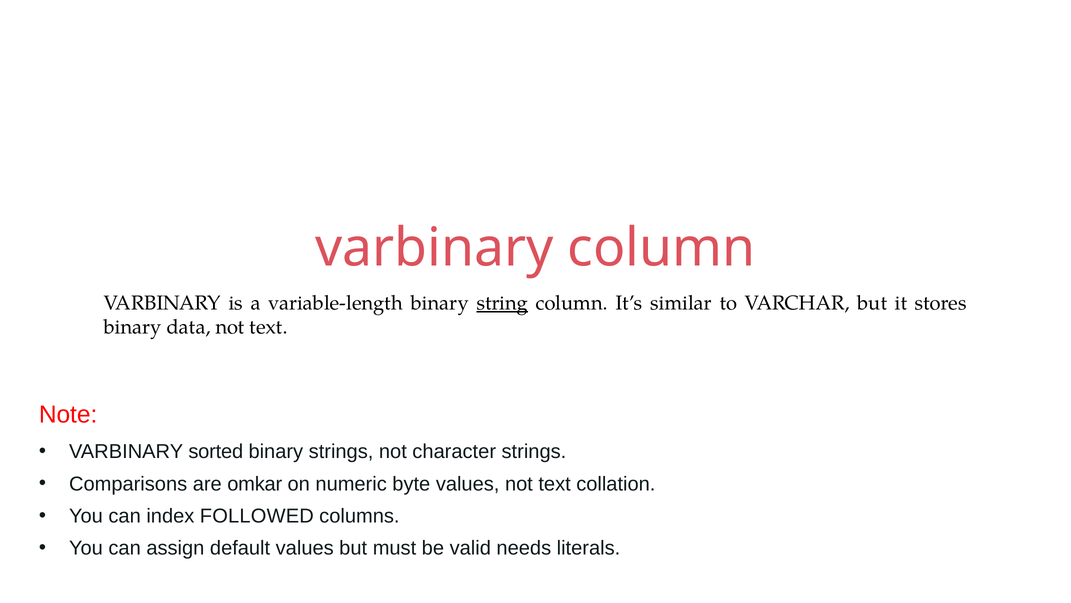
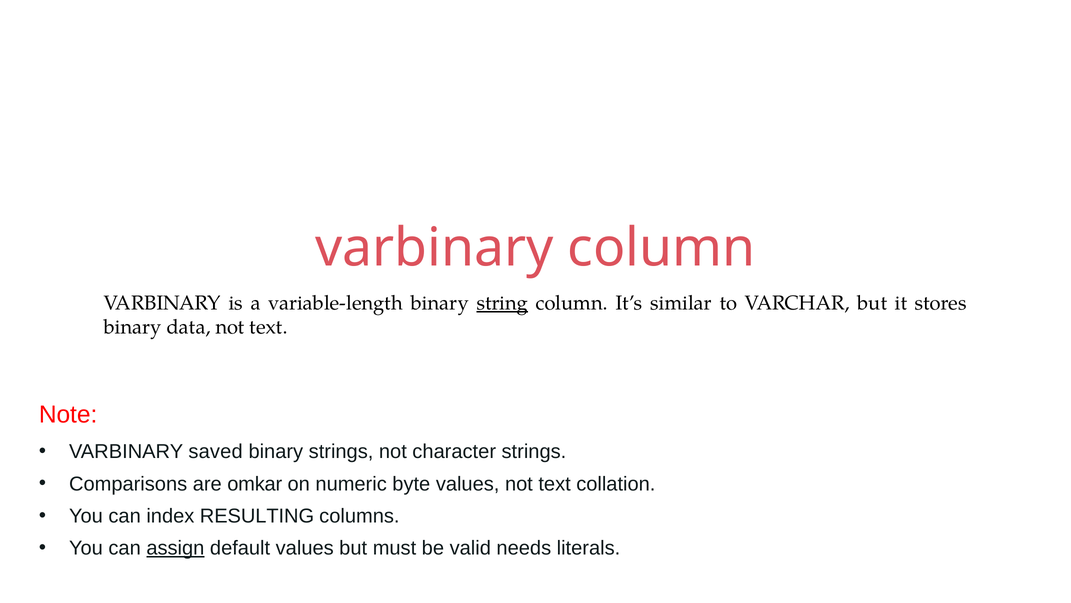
sorted: sorted -> saved
FOLLOWED: FOLLOWED -> RESULTING
assign underline: none -> present
